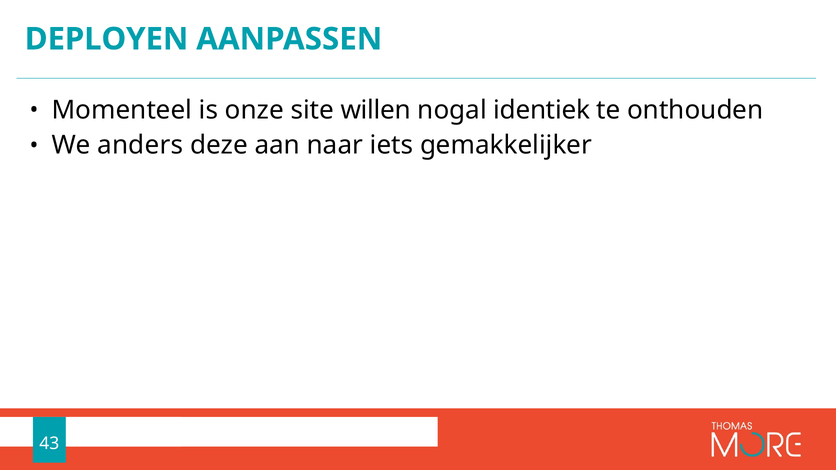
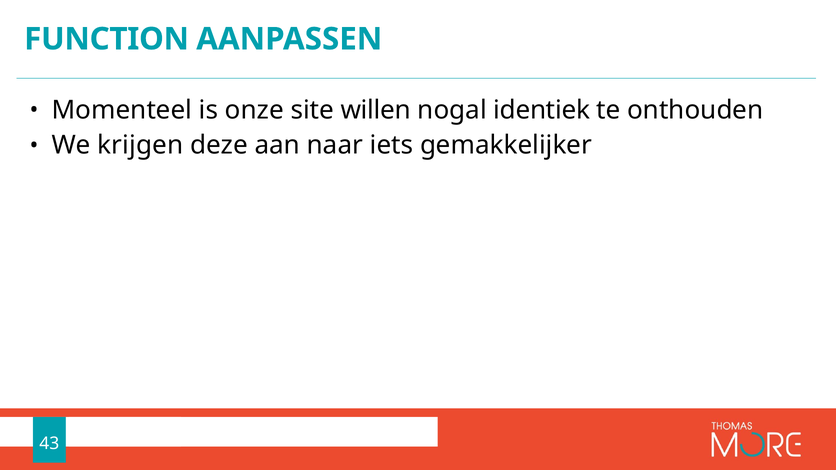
DEPLOYEN: DEPLOYEN -> FUNCTION
anders: anders -> krijgen
